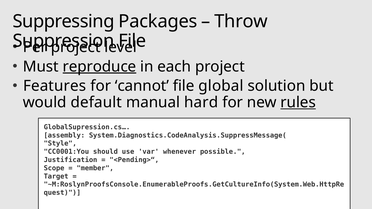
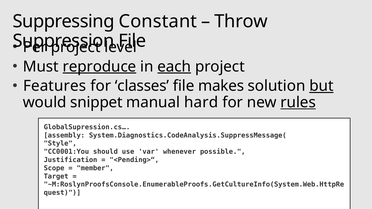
Packages: Packages -> Constant
each underline: none -> present
cannot: cannot -> classes
global: global -> makes
but underline: none -> present
default: default -> snippet
